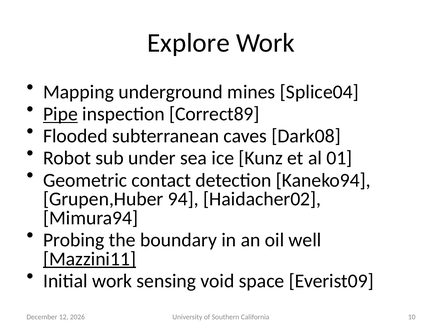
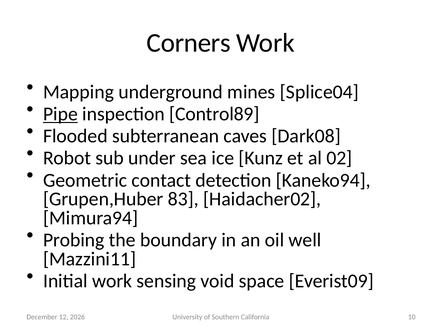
Explore: Explore -> Corners
Correct89: Correct89 -> Control89
01: 01 -> 02
94: 94 -> 83
Mazzini11 underline: present -> none
